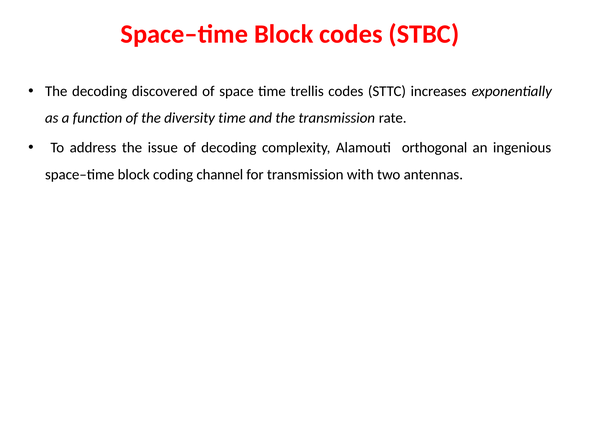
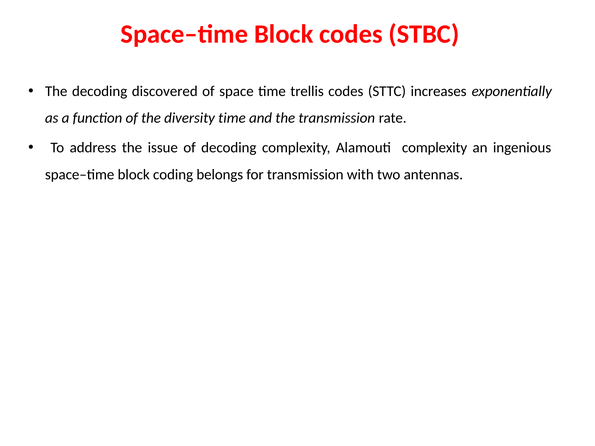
Alamouti orthogonal: orthogonal -> complexity
channel: channel -> belongs
